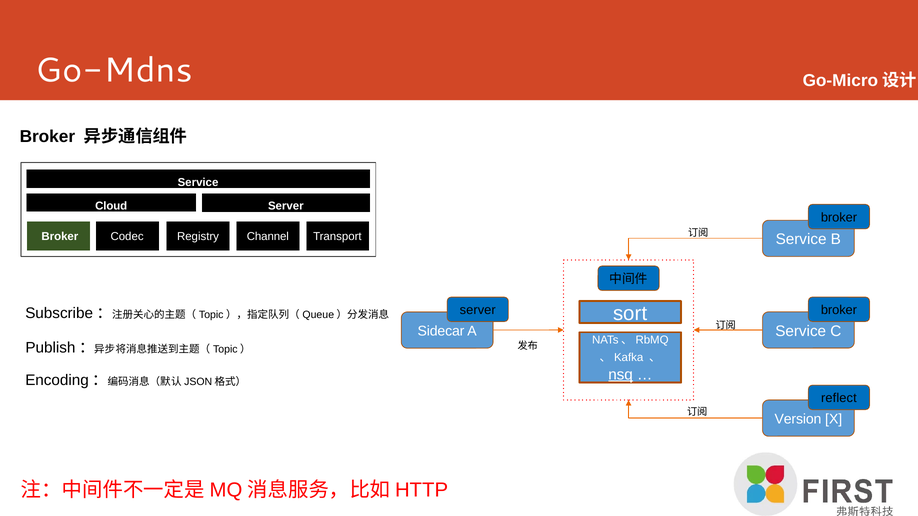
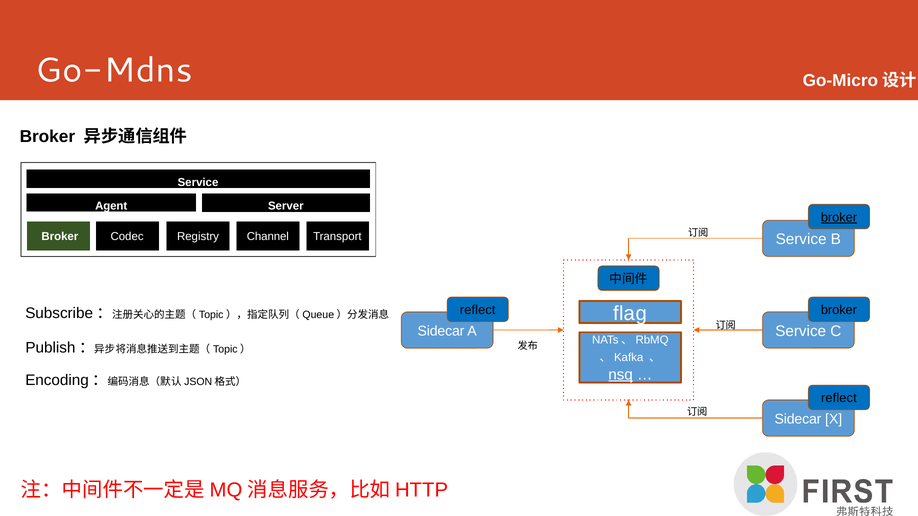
Cloud: Cloud -> Agent
broker at (839, 218) underline: none -> present
sort: sort -> flag
server at (478, 310): server -> reflect
Version at (798, 419): Version -> Sidecar
